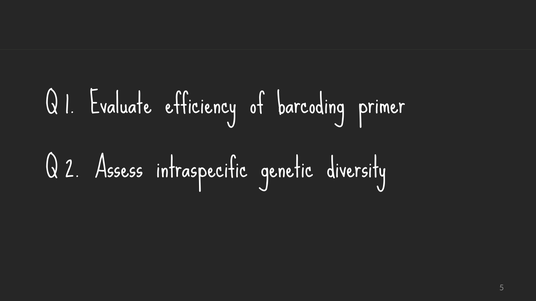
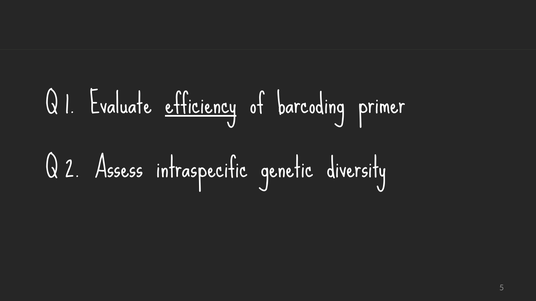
efficiency underline: none -> present
